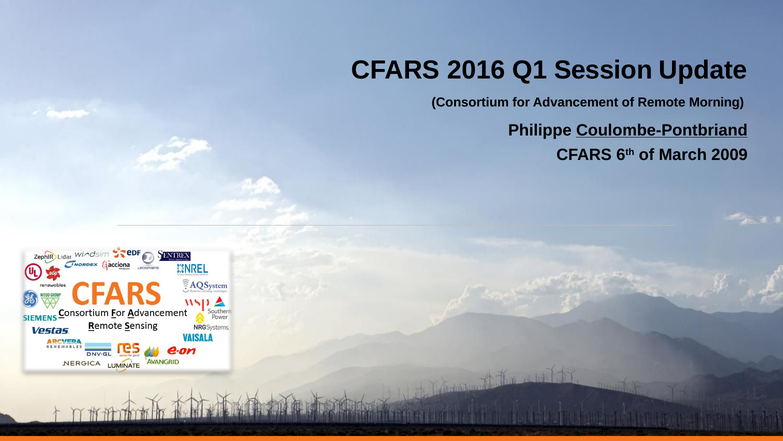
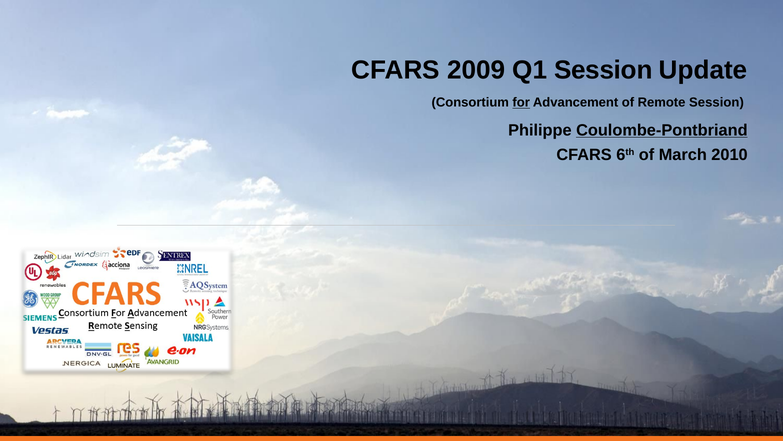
2016: 2016 -> 2009
for underline: none -> present
Remote Morning: Morning -> Session
2009: 2009 -> 2010
